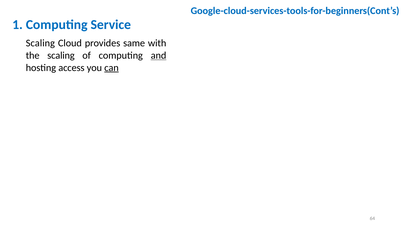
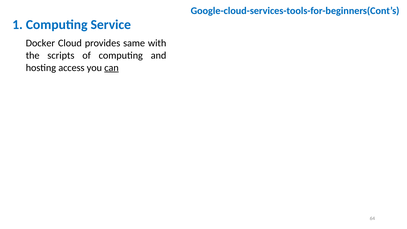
Scaling at (40, 43): Scaling -> Docker
the scaling: scaling -> scripts
and underline: present -> none
